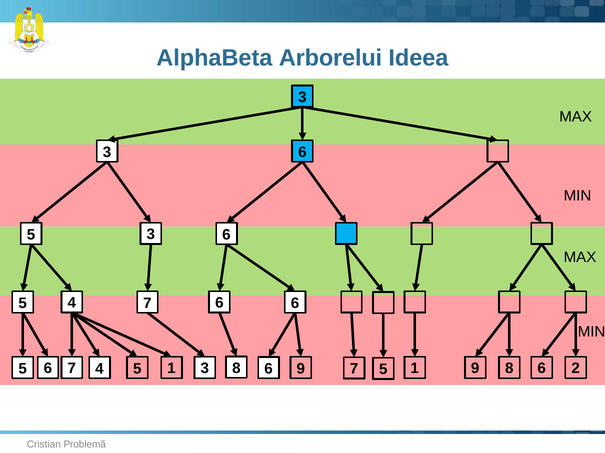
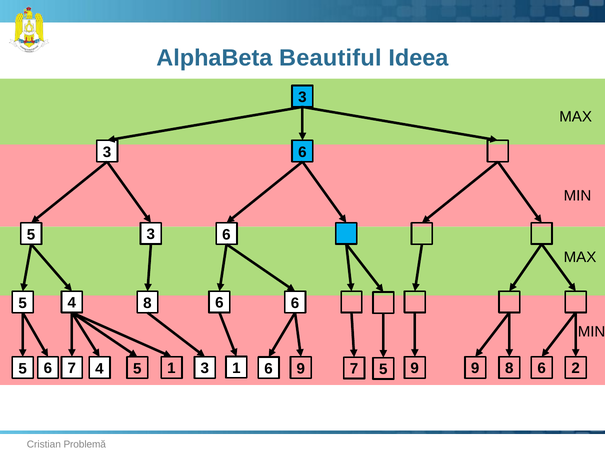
Arborelui: Arborelui -> Beautiful
5 7: 7 -> 8
3 1: 1 -> 9
4 1 8: 8 -> 1
